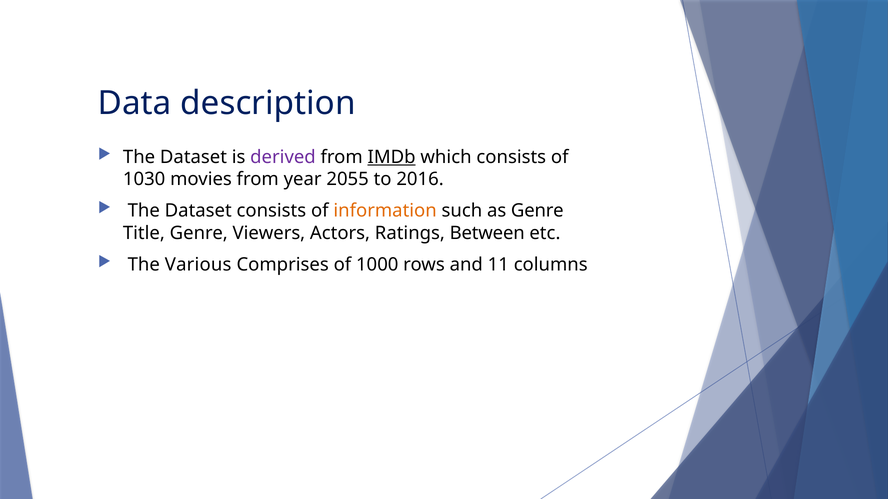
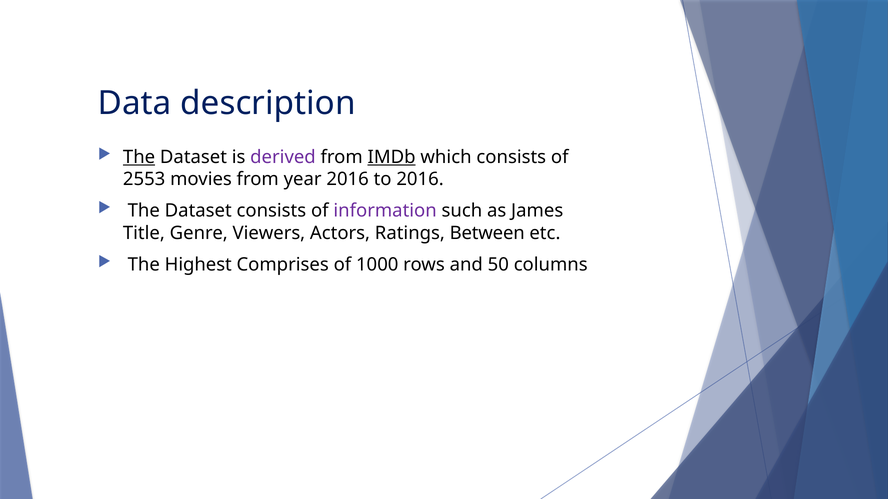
The at (139, 157) underline: none -> present
1030: 1030 -> 2553
year 2055: 2055 -> 2016
information colour: orange -> purple
as Genre: Genre -> James
Various: Various -> Highest
11: 11 -> 50
